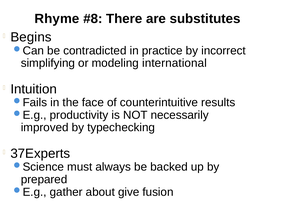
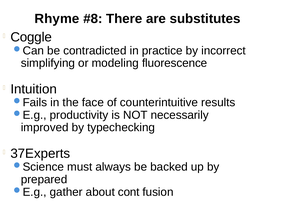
Begins: Begins -> Coggle
international: international -> fluorescence
give: give -> cont
